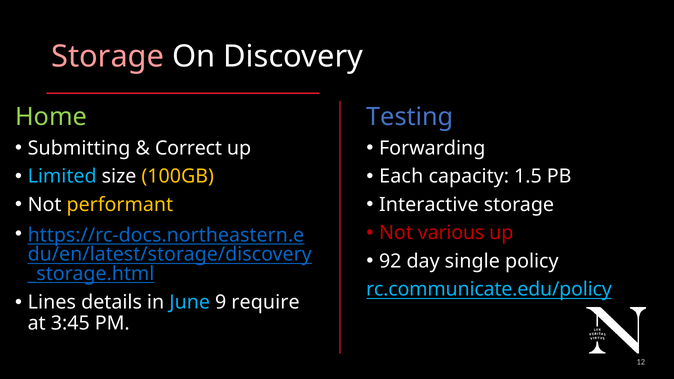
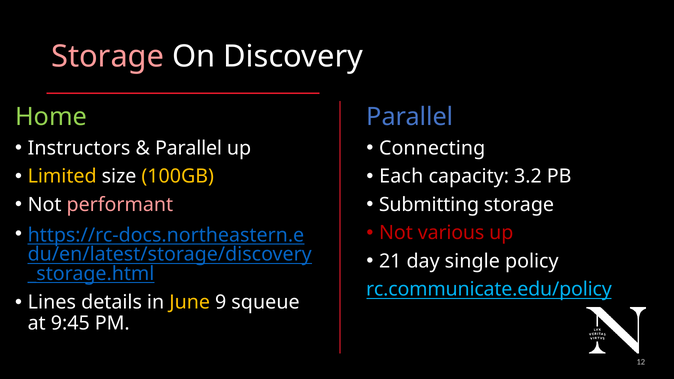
Testing at (410, 117): Testing -> Parallel
Submitting: Submitting -> Instructors
Correct at (189, 148): Correct -> Parallel
Forwarding: Forwarding -> Connecting
Limited colour: light blue -> yellow
1.5: 1.5 -> 3.2
performant colour: yellow -> pink
Interactive: Interactive -> Submitting
92: 92 -> 21
June colour: light blue -> yellow
require: require -> squeue
3:45: 3:45 -> 9:45
